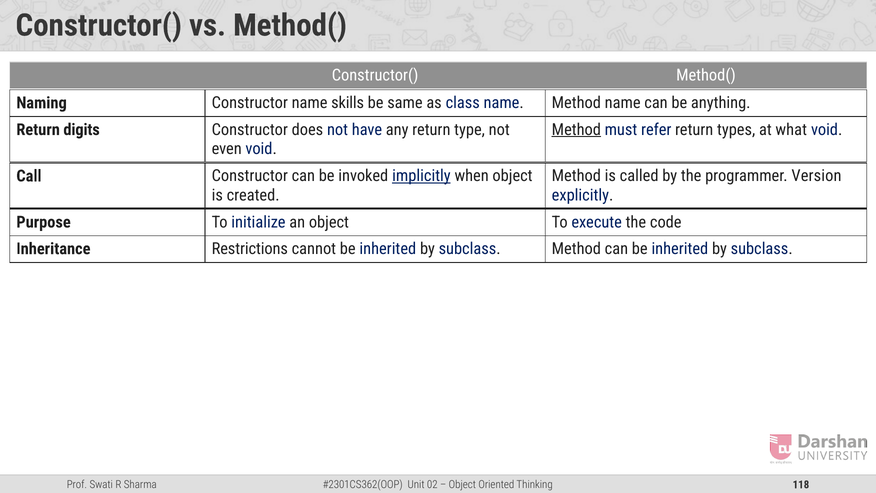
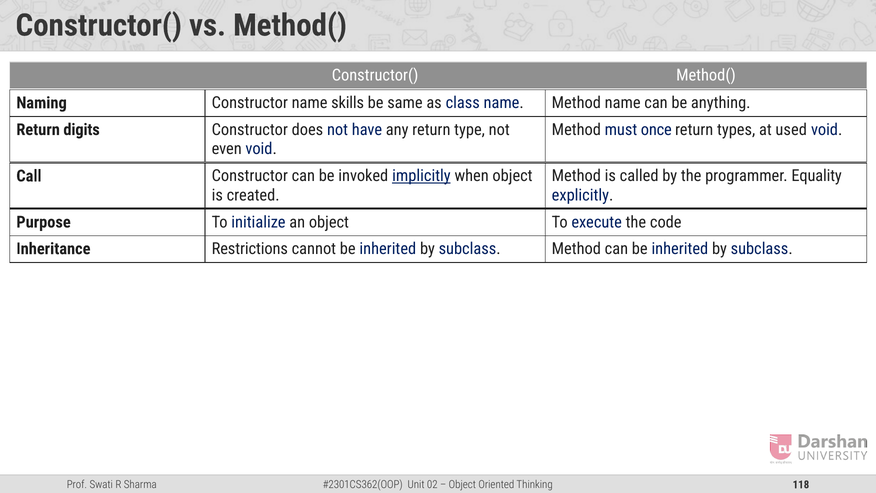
Method at (576, 130) underline: present -> none
refer: refer -> once
what: what -> used
Version: Version -> Equality
